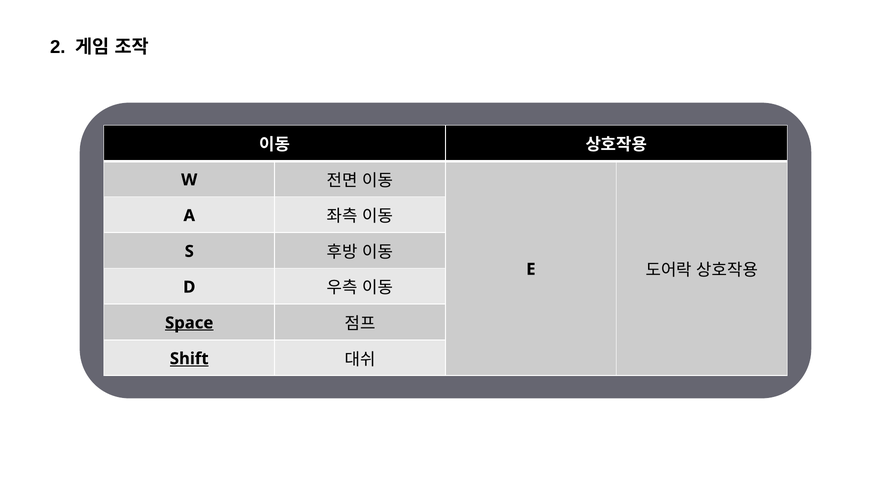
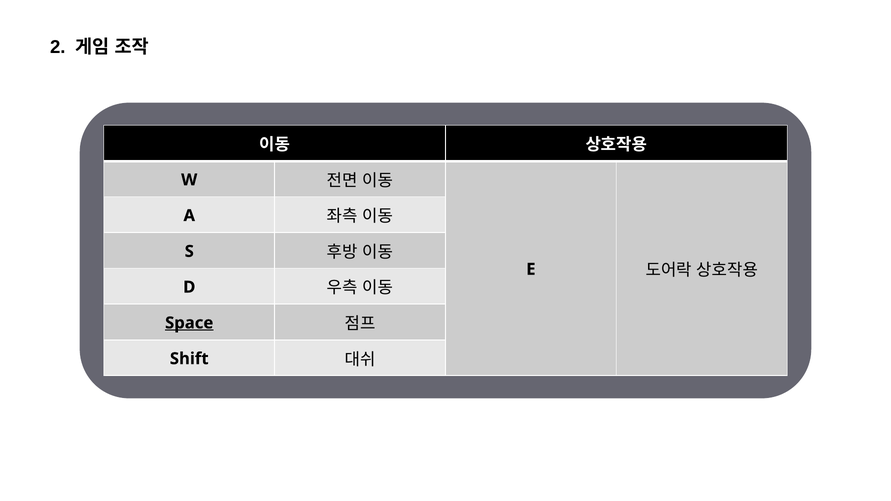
Shift underline: present -> none
